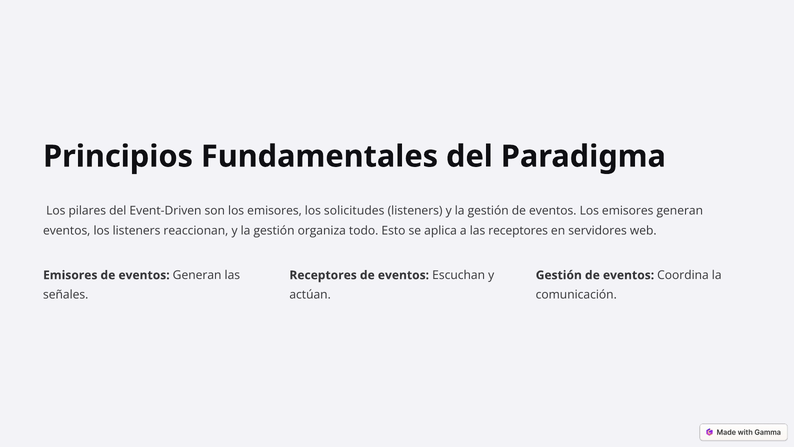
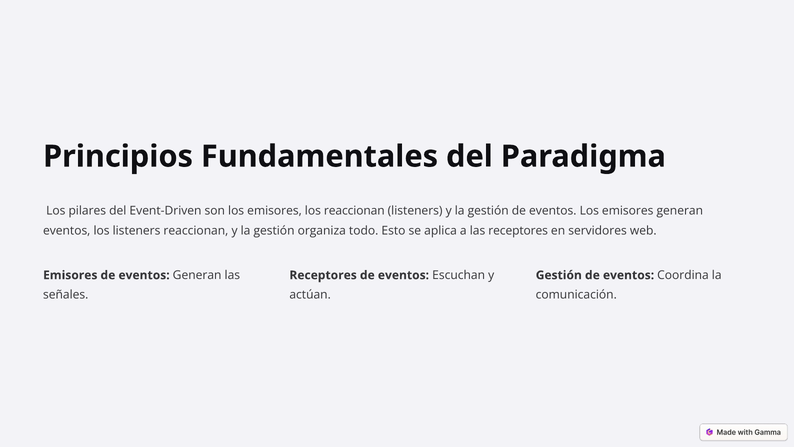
los solicitudes: solicitudes -> reaccionan
